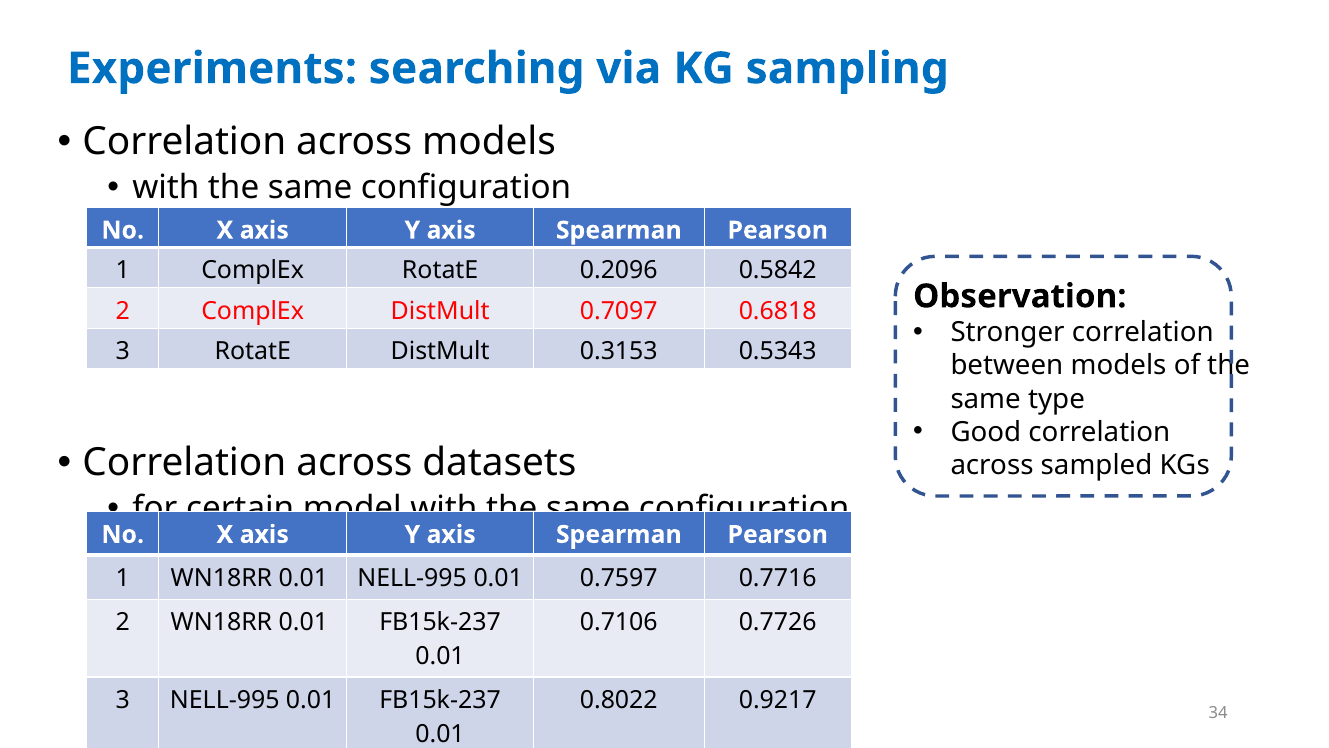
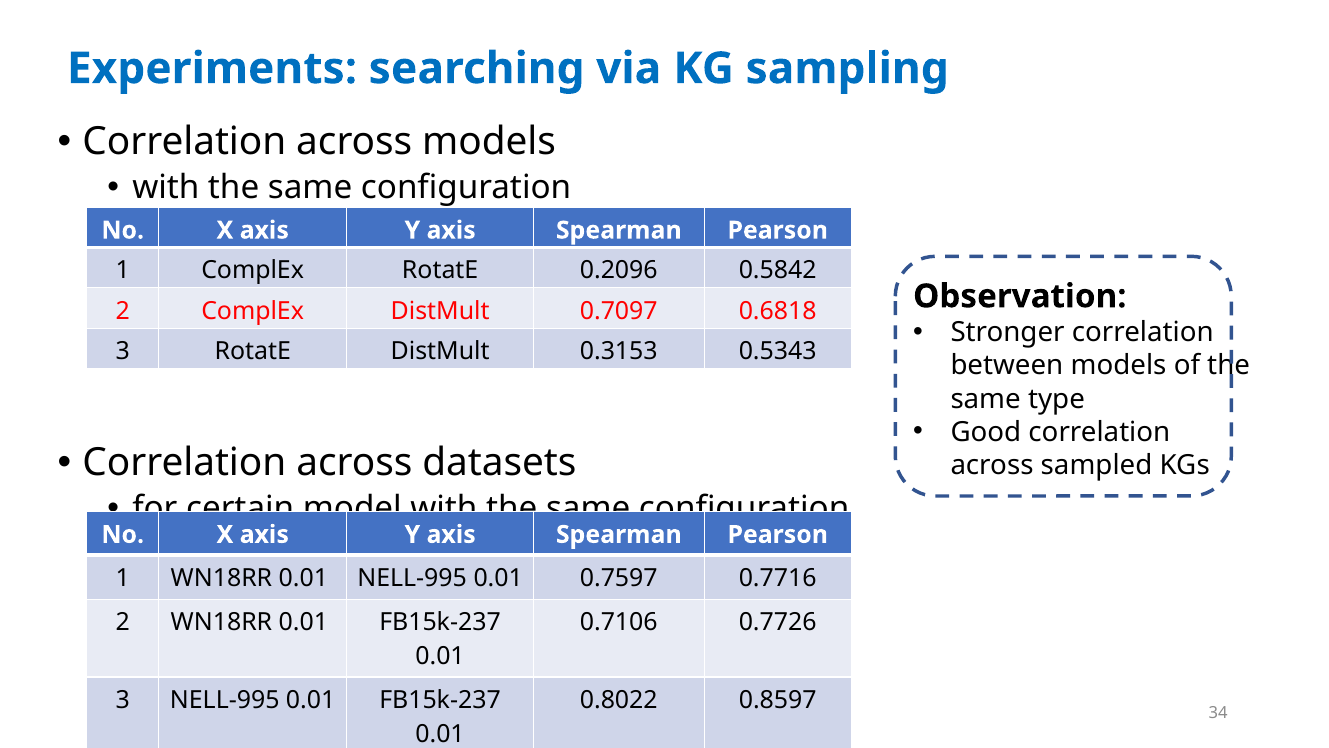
0.9217: 0.9217 -> 0.8597
